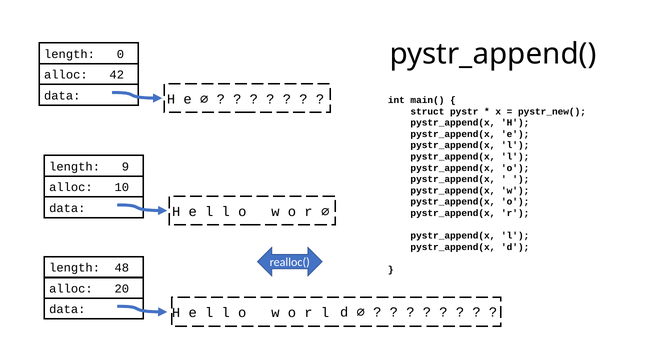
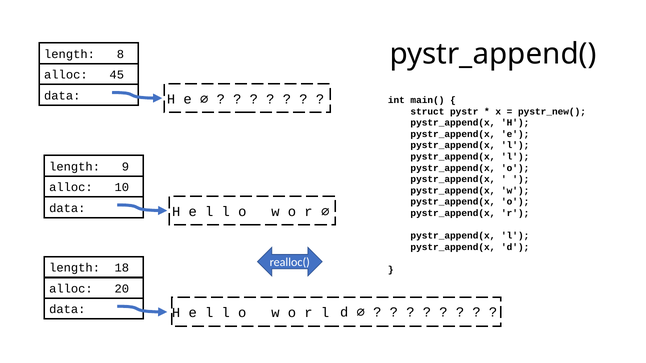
0: 0 -> 8
42: 42 -> 45
48: 48 -> 18
